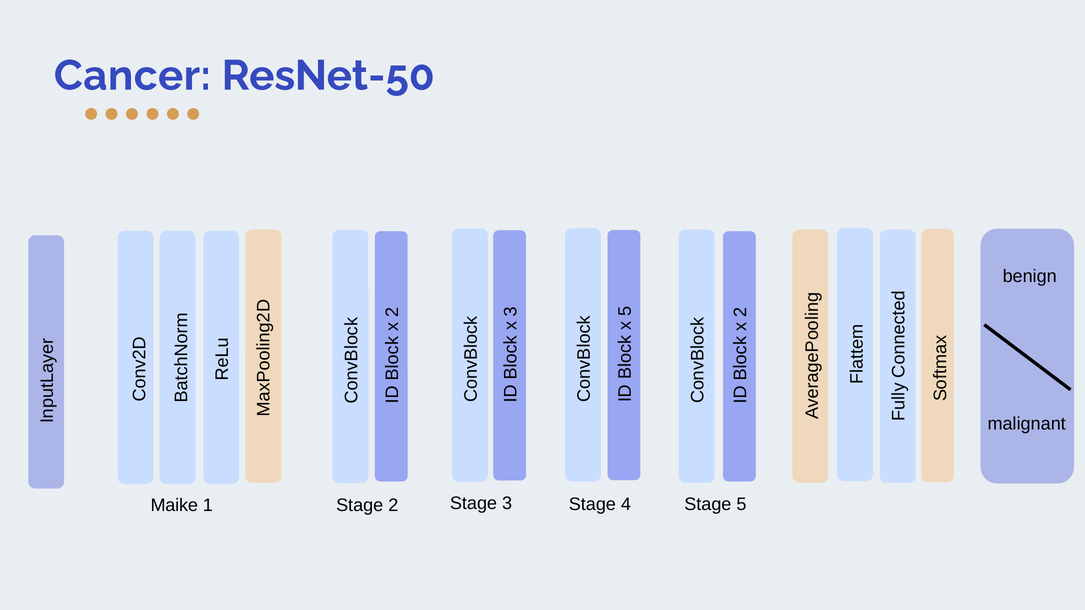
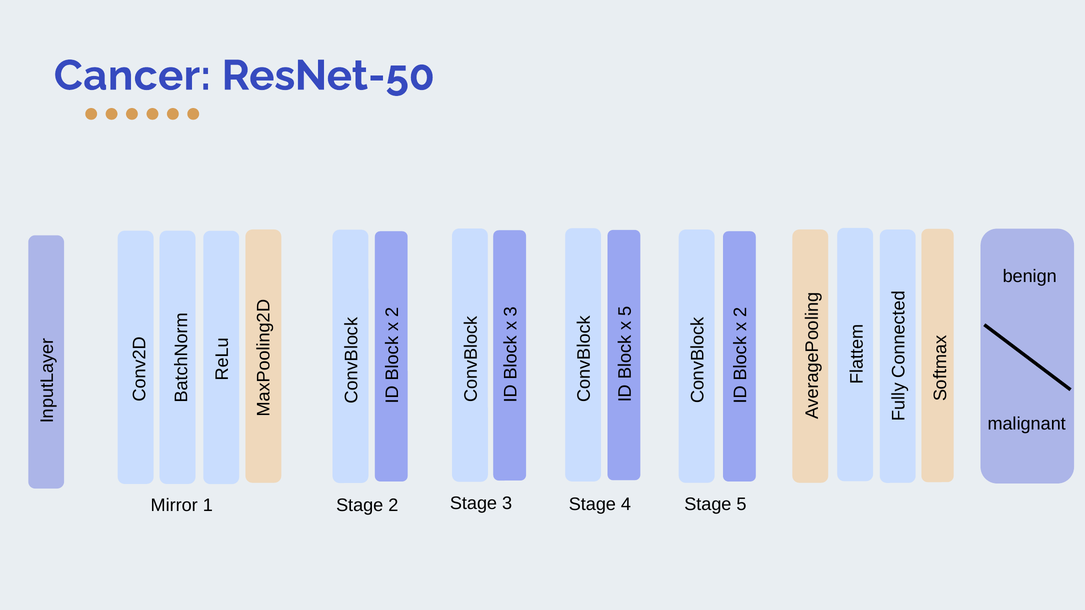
Maike: Maike -> Mirror
